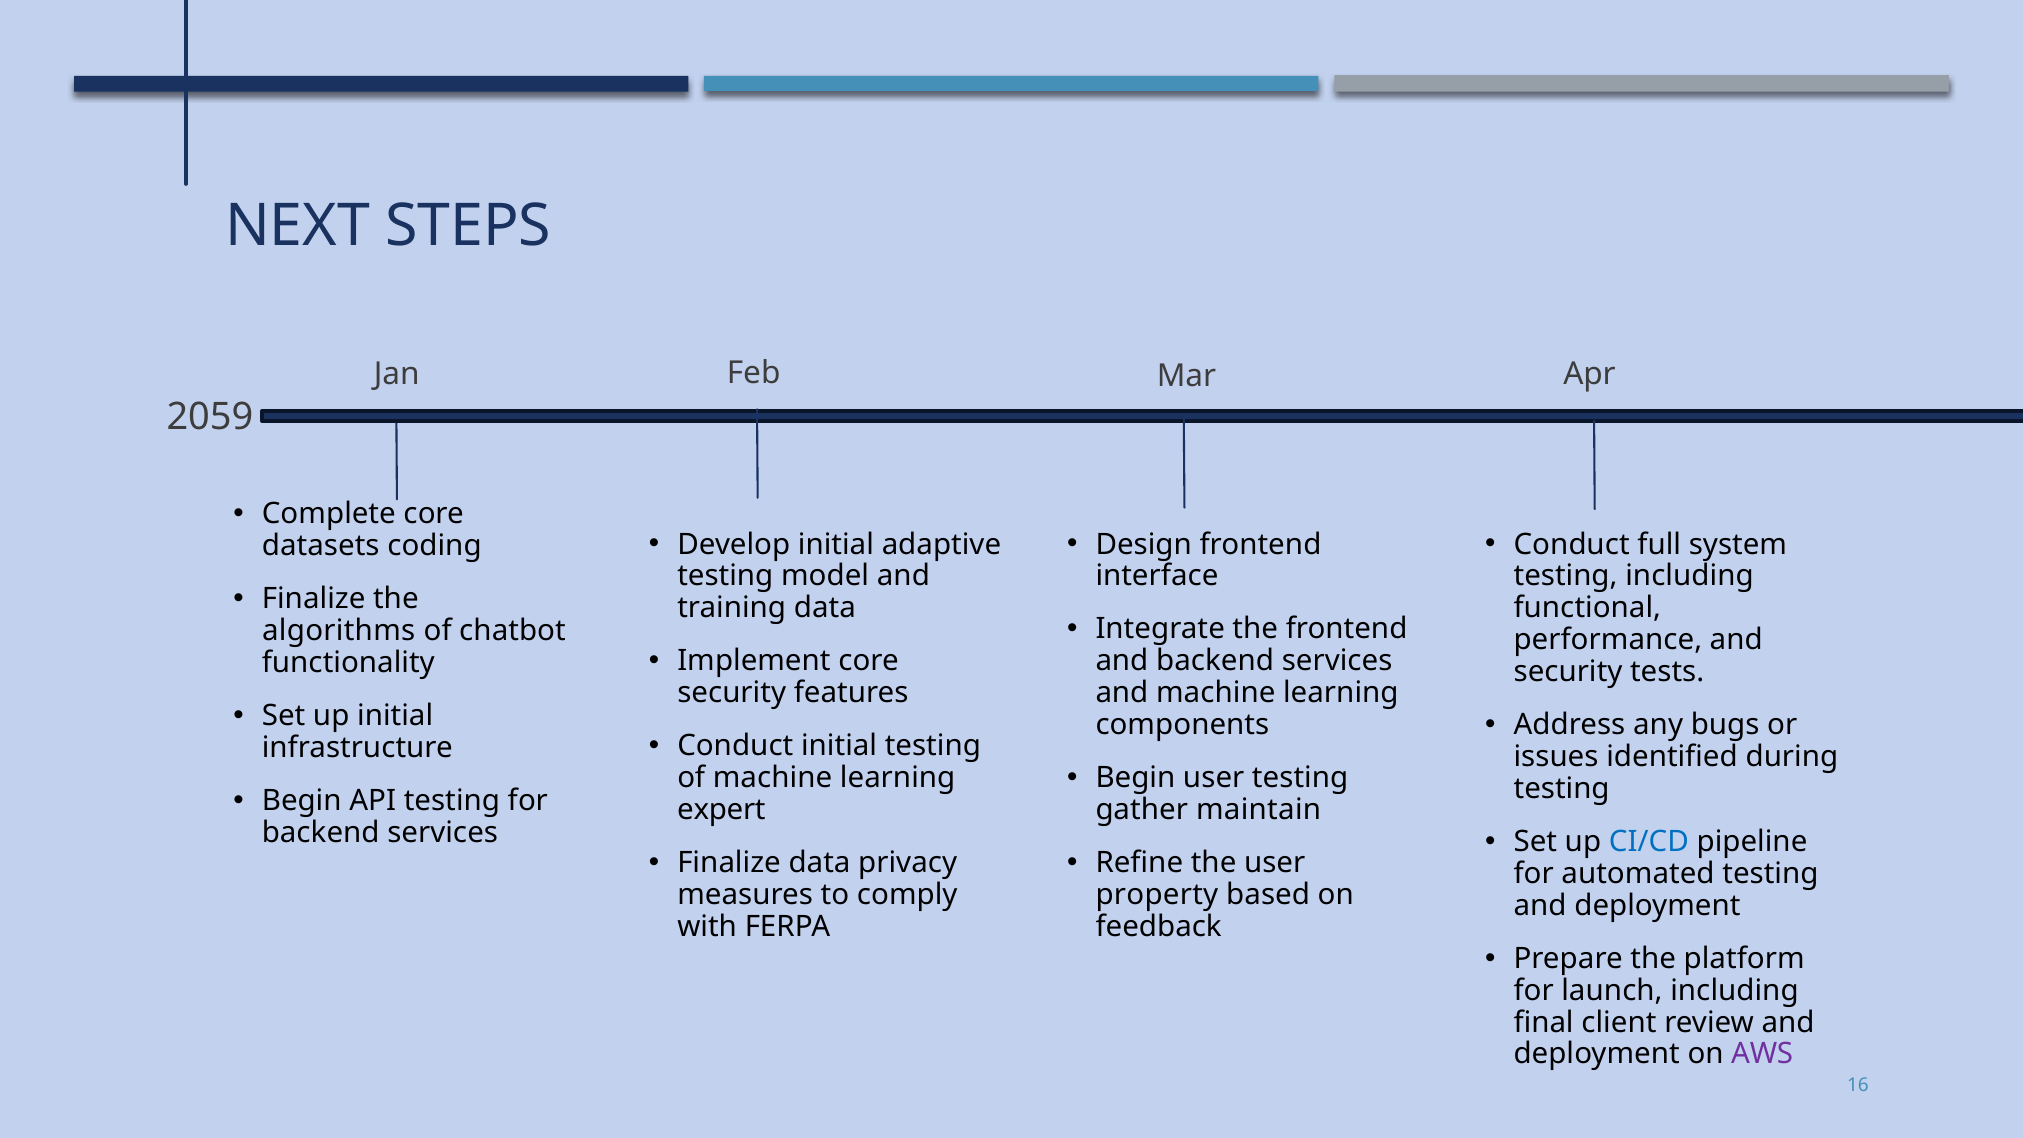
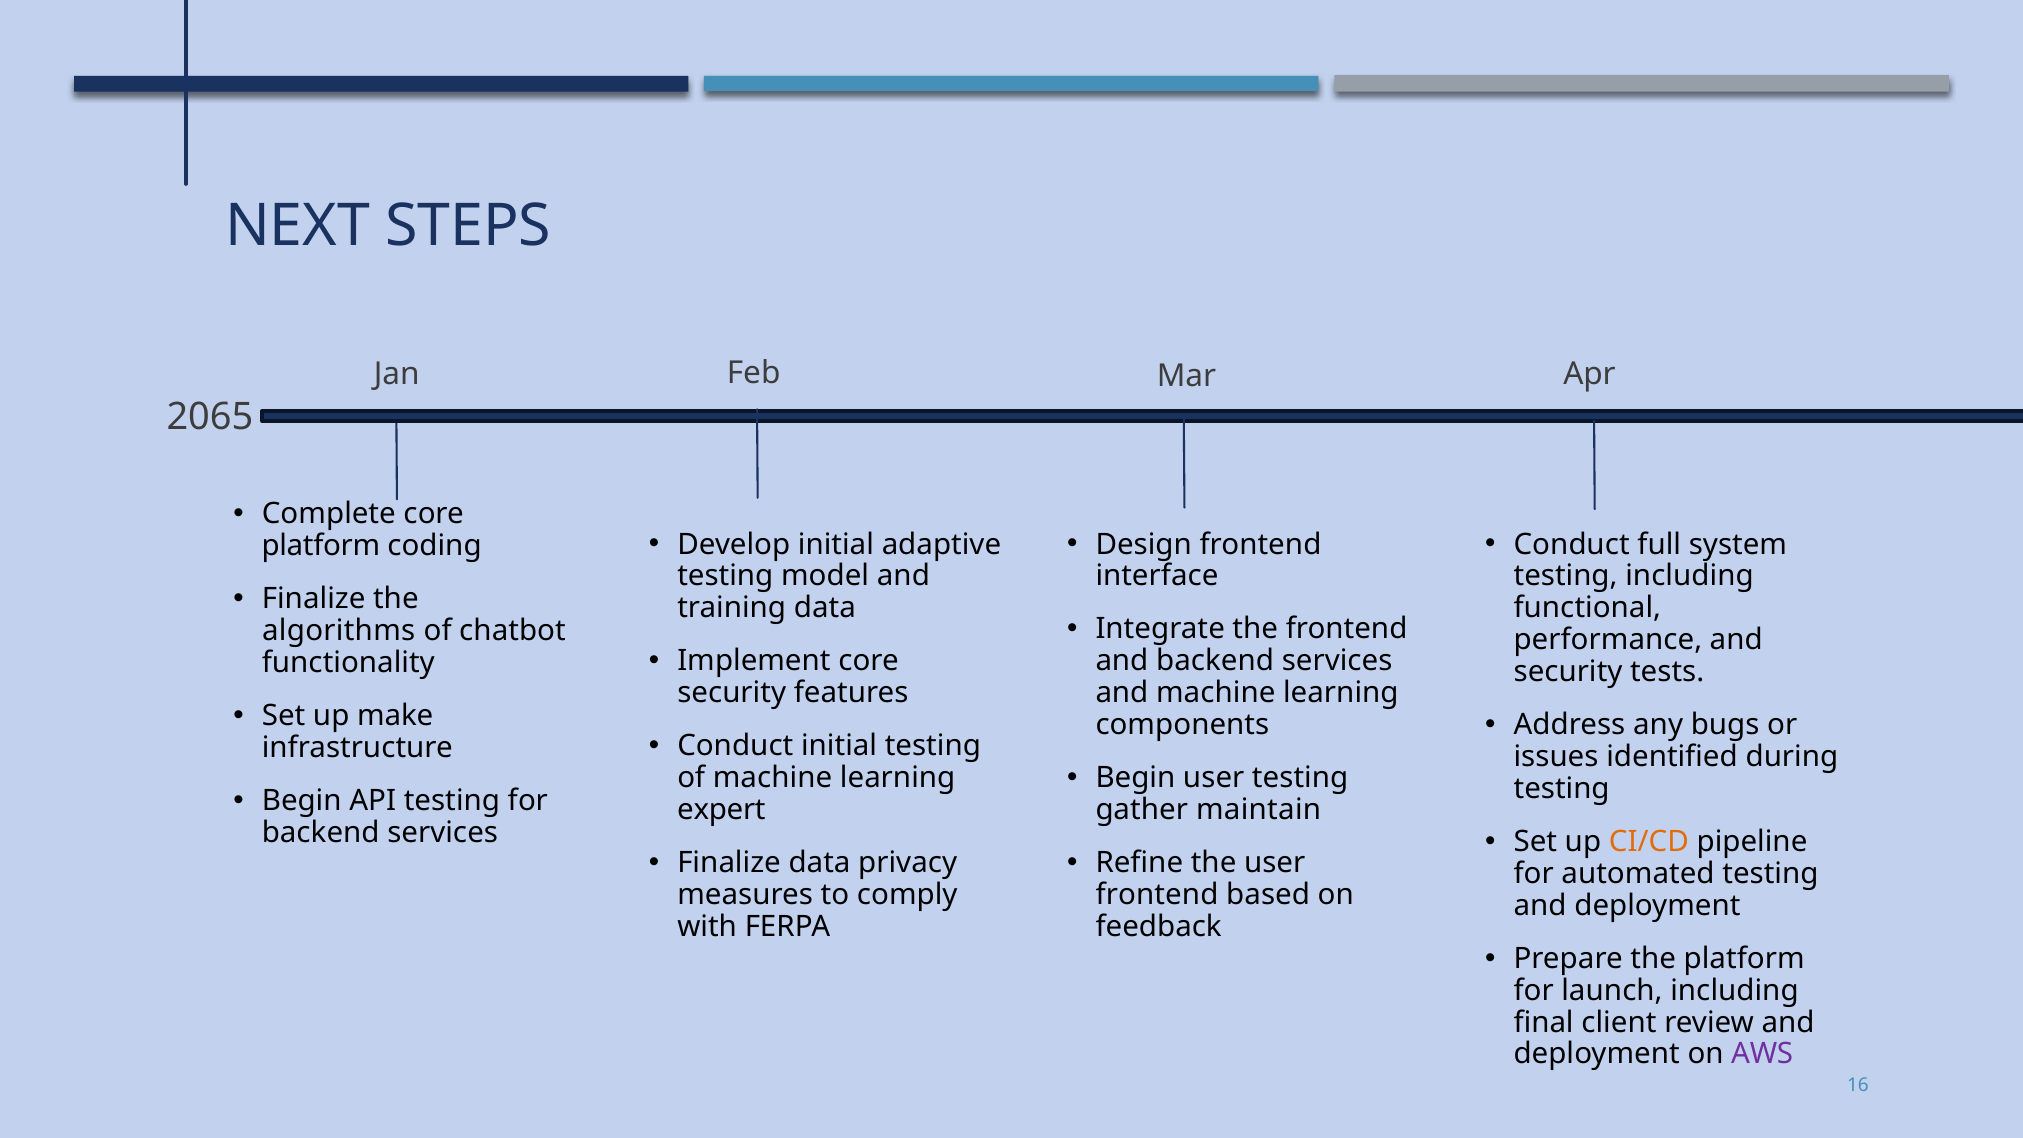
2059: 2059 -> 2065
datasets at (321, 546): datasets -> platform
up initial: initial -> make
CI/CD colour: blue -> orange
property at (1157, 895): property -> frontend
